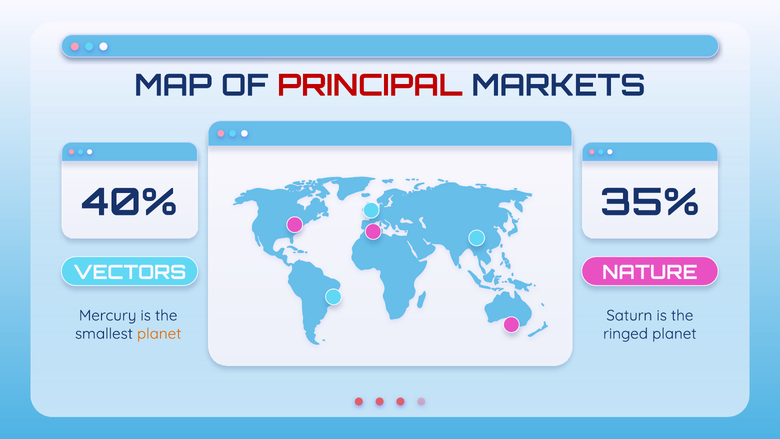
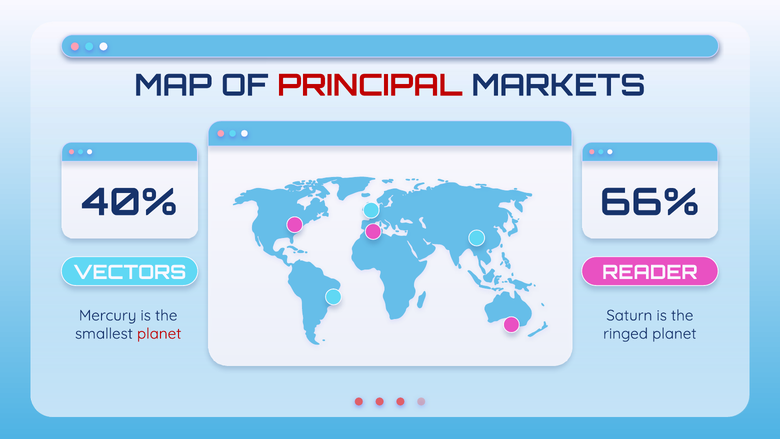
35%: 35% -> 66%
NATURE: NATURE -> READER
planet at (159, 334) colour: orange -> red
